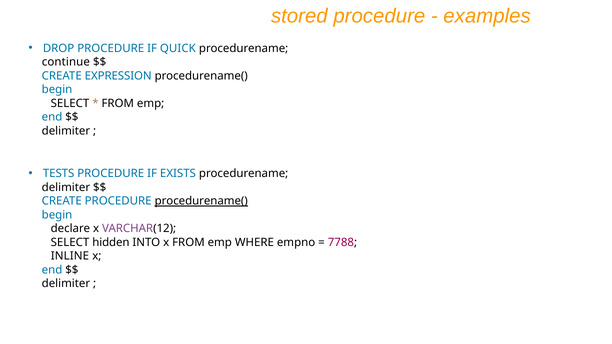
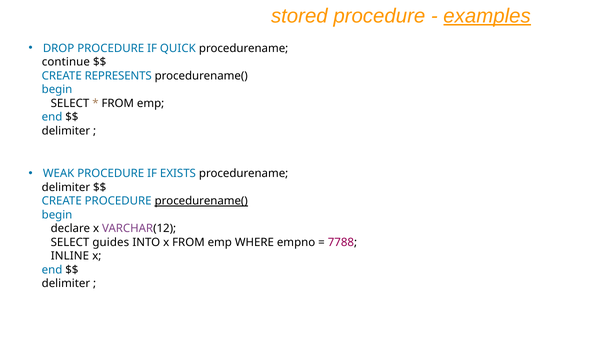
examples underline: none -> present
EXPRESSION: EXPRESSION -> REPRESENTS
TESTS: TESTS -> WEAK
hidden: hidden -> guides
